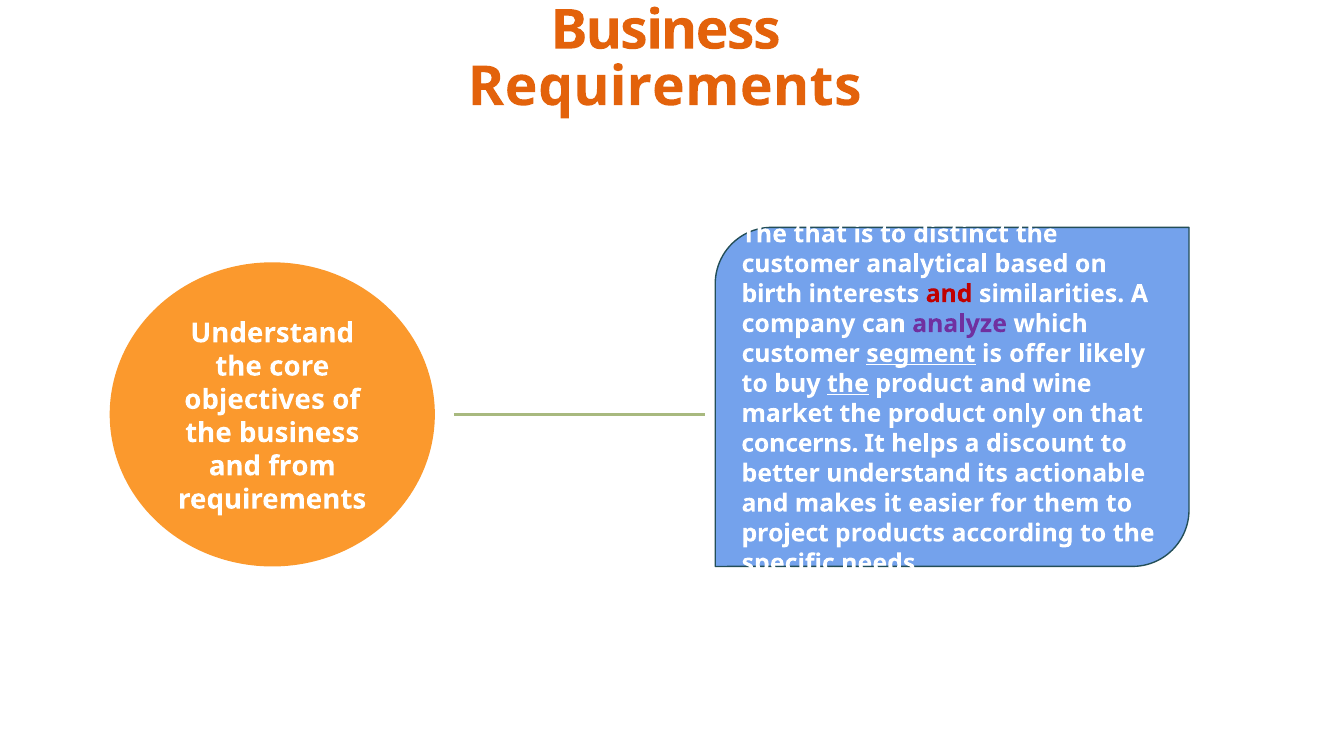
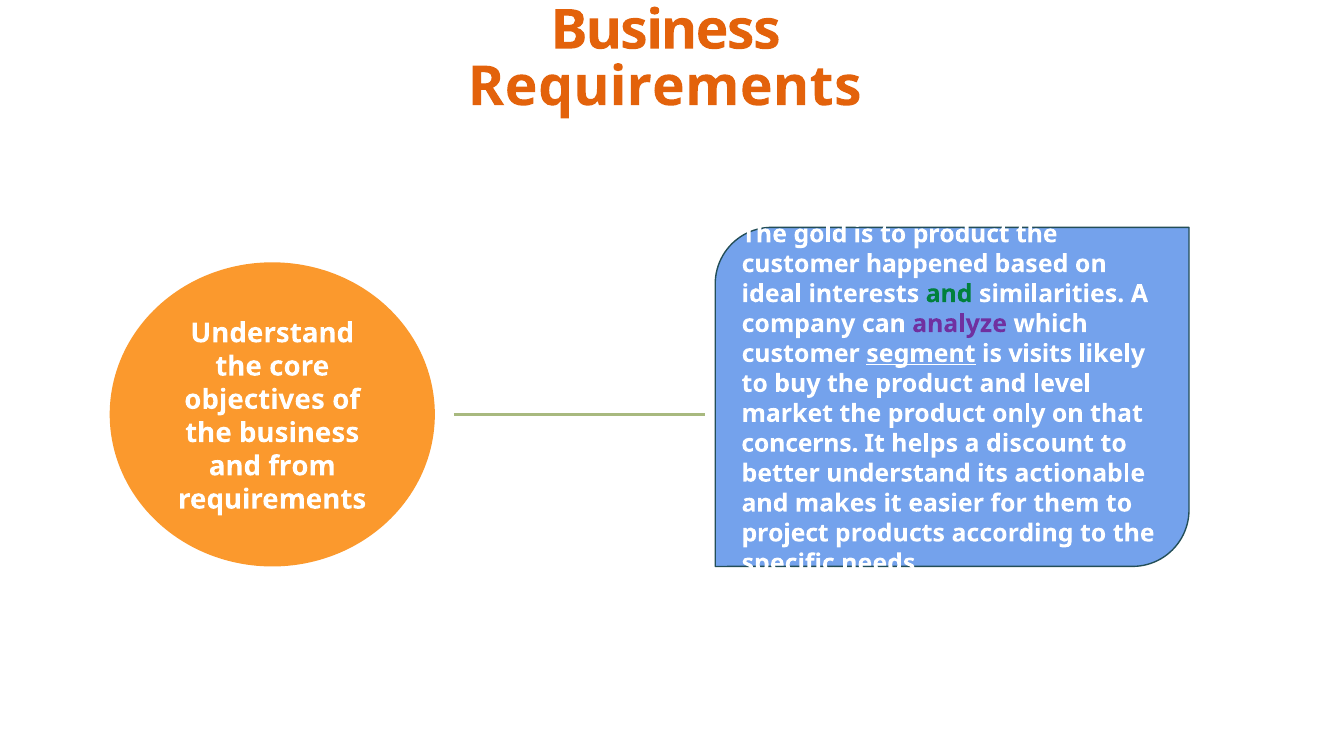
The that: that -> gold
to distinct: distinct -> product
analytical: analytical -> happened
birth: birth -> ideal
and at (949, 294) colour: red -> green
offer: offer -> visits
the at (848, 384) underline: present -> none
wine: wine -> level
